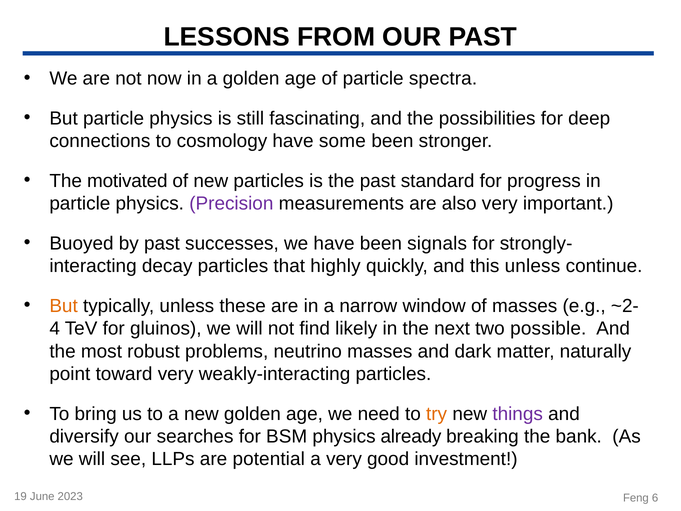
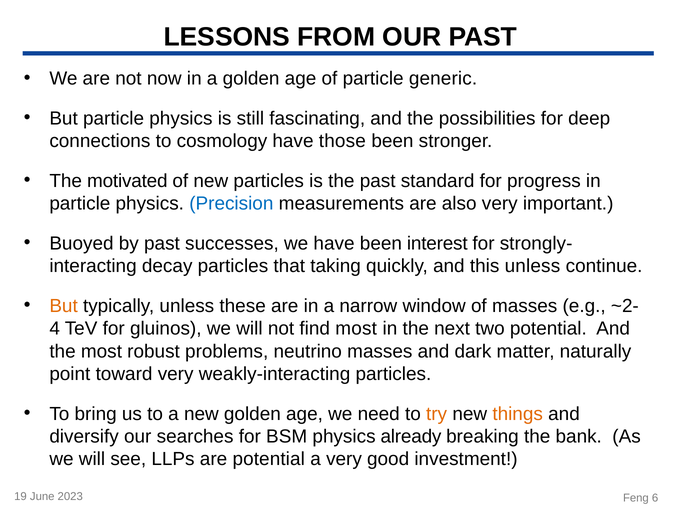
spectra: spectra -> generic
some: some -> those
Precision colour: purple -> blue
signals: signals -> interest
highly: highly -> taking
find likely: likely -> most
two possible: possible -> potential
things colour: purple -> orange
